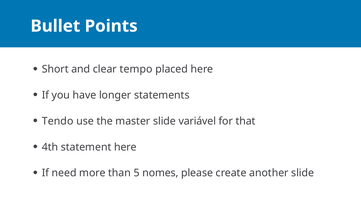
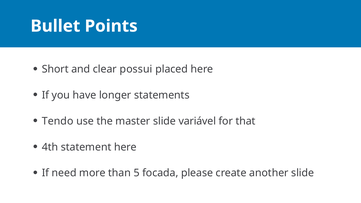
tempo: tempo -> possui
nomes: nomes -> focada
